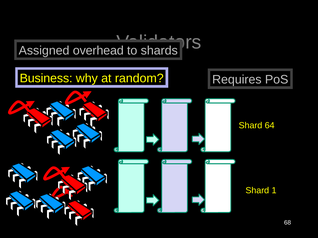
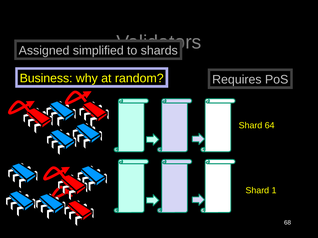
overhead: overhead -> simplified
